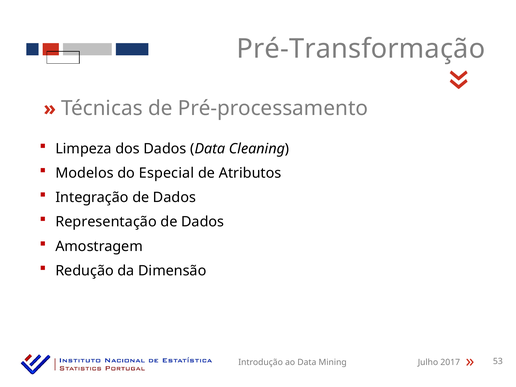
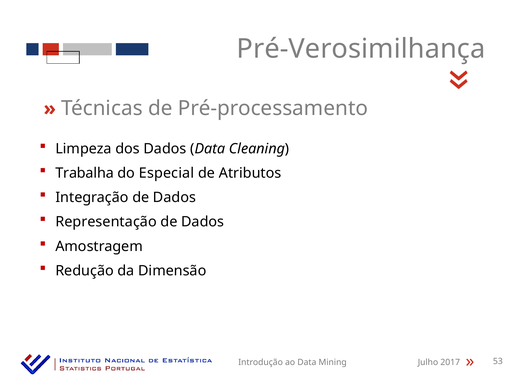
Pré-Transformação: Pré-Transformação -> Pré-Verosimilhança
Modelos: Modelos -> Trabalha
